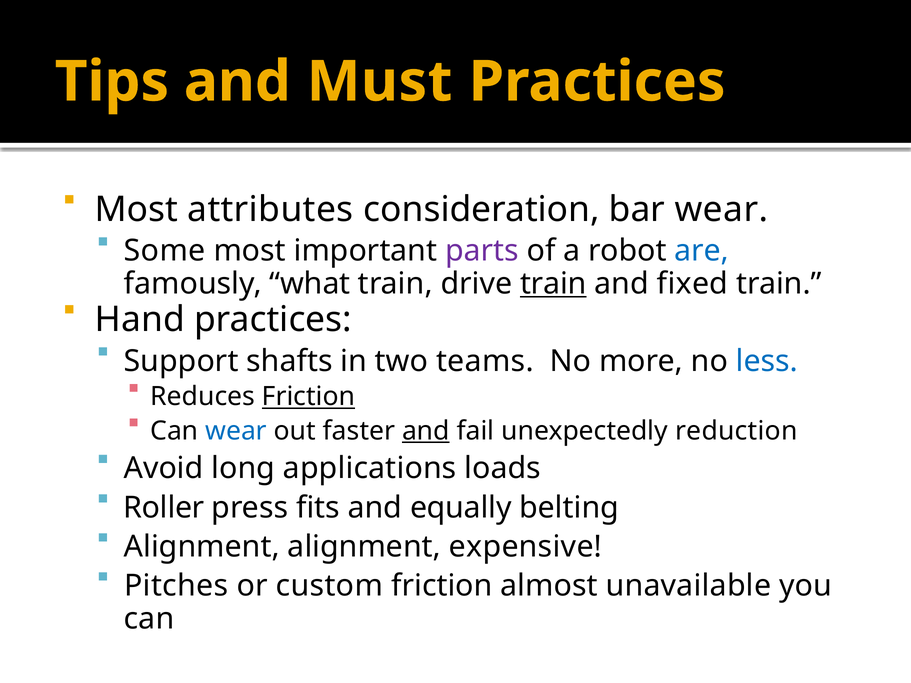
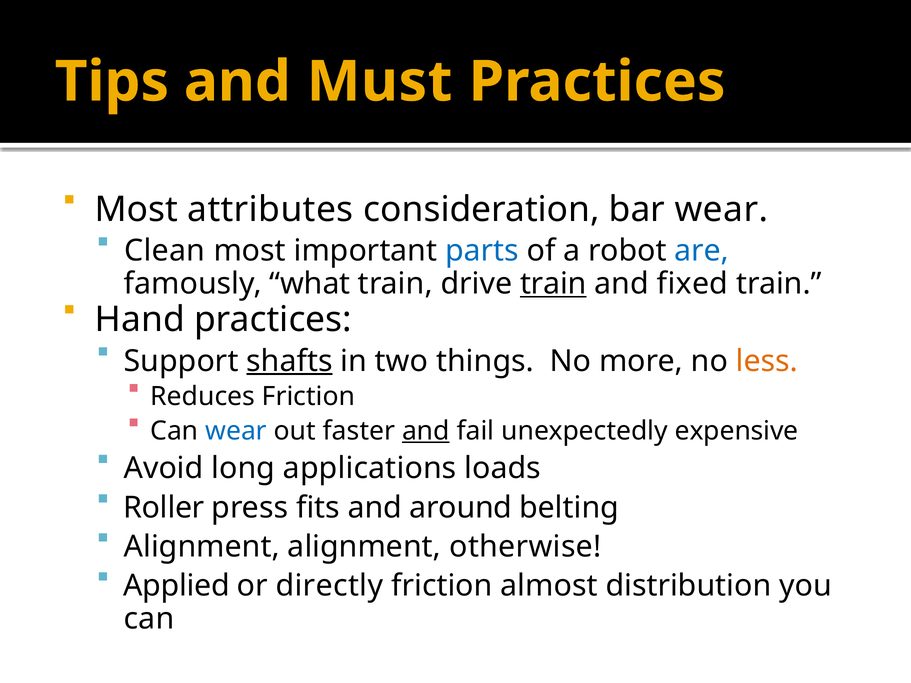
Some: Some -> Clean
parts colour: purple -> blue
shafts underline: none -> present
teams: teams -> things
less colour: blue -> orange
Friction at (308, 397) underline: present -> none
reduction: reduction -> expensive
equally: equally -> around
expensive: expensive -> otherwise
Pitches: Pitches -> Applied
custom: custom -> directly
unavailable: unavailable -> distribution
